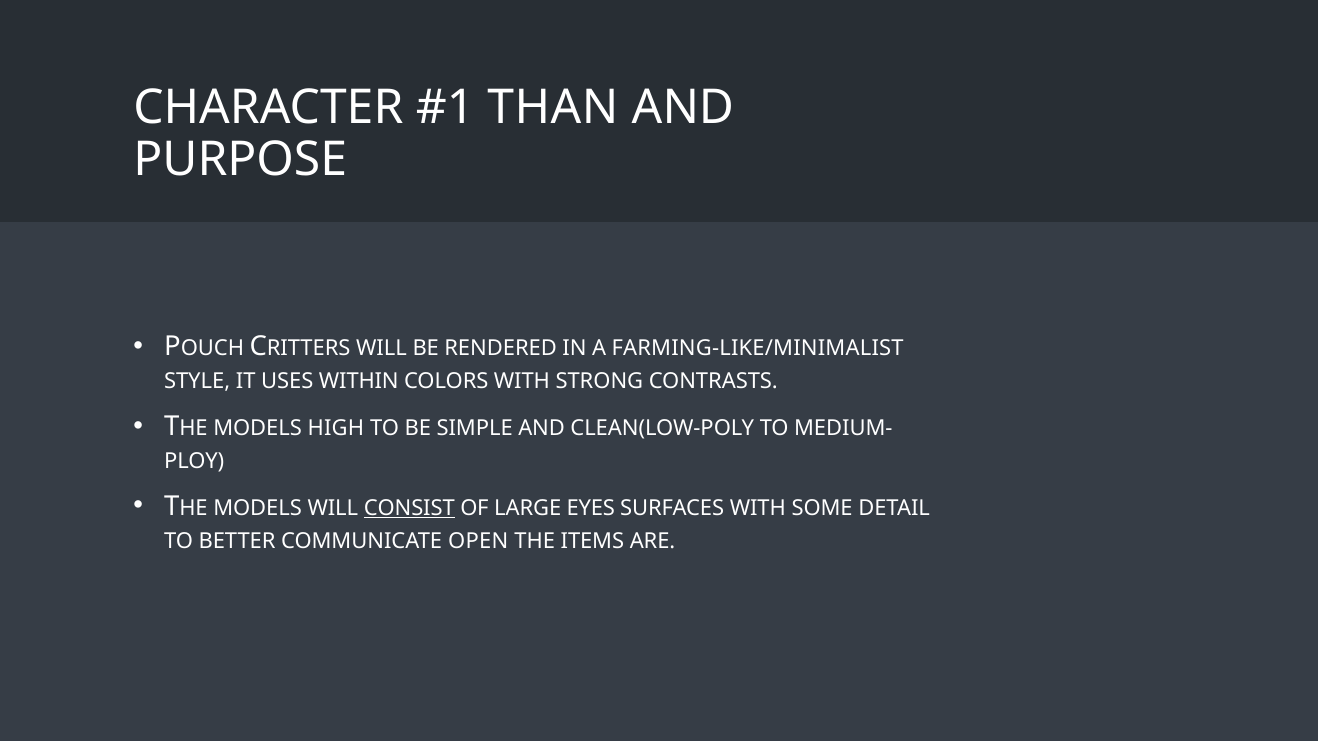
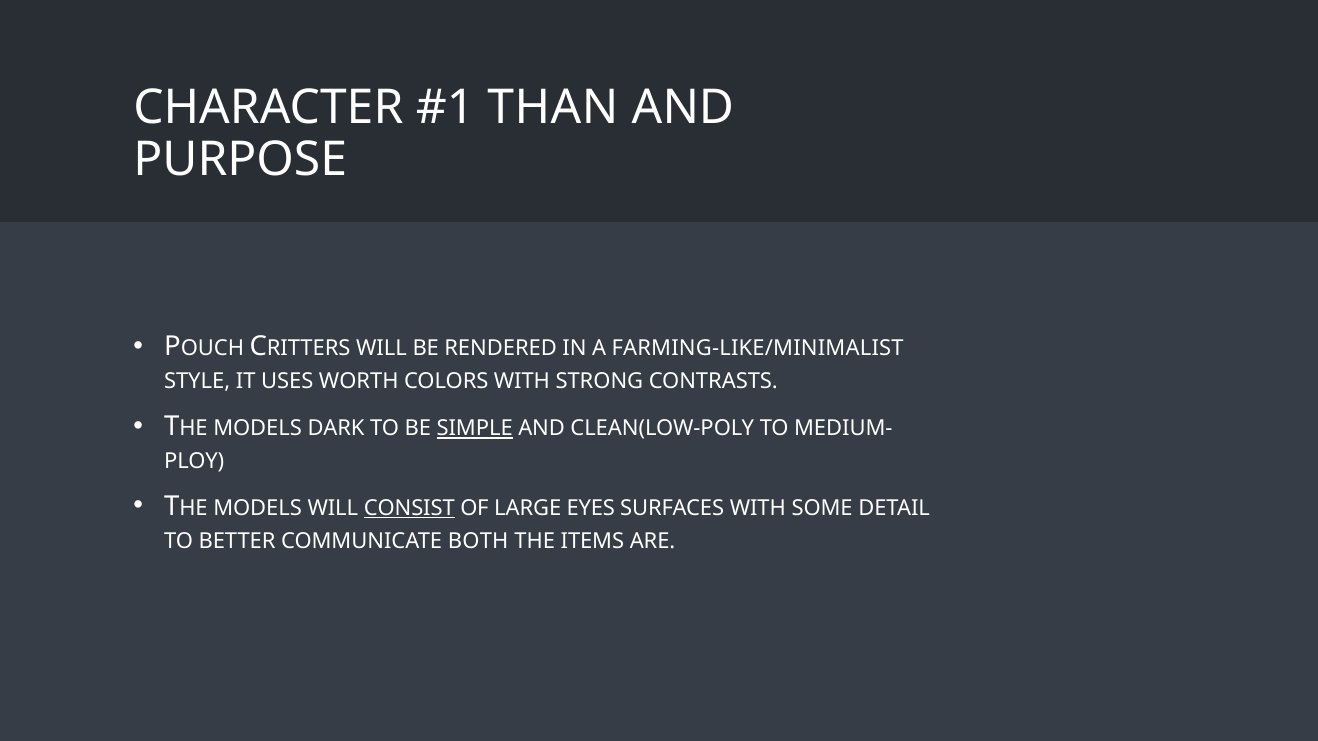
WITHIN: WITHIN -> WORTH
HIGH: HIGH -> DARK
SIMPLE underline: none -> present
OPEN: OPEN -> BOTH
